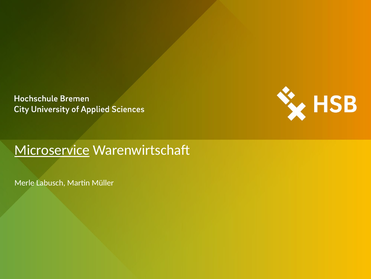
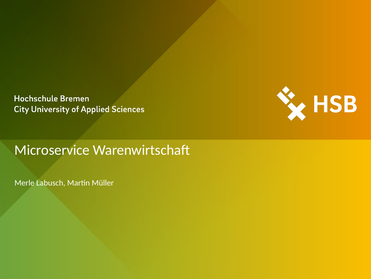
Microservice underline: present -> none
